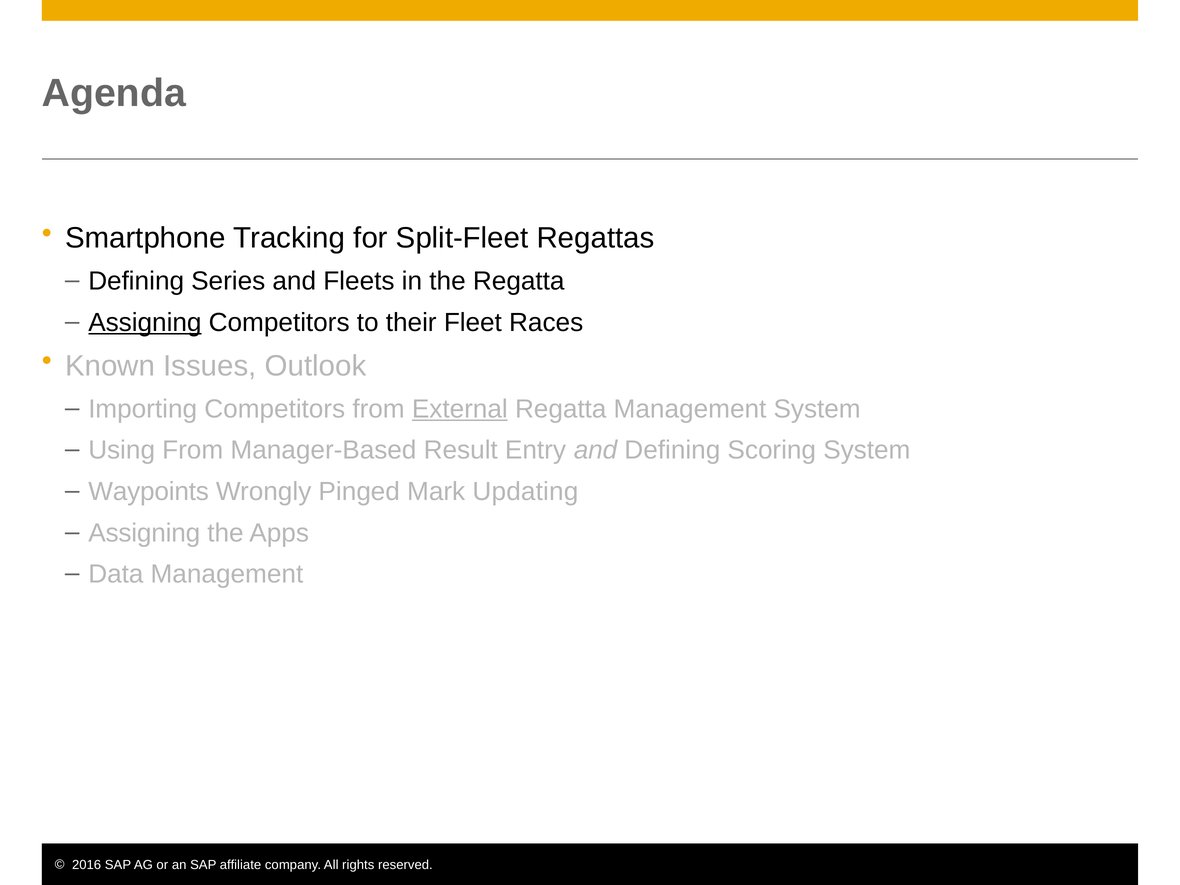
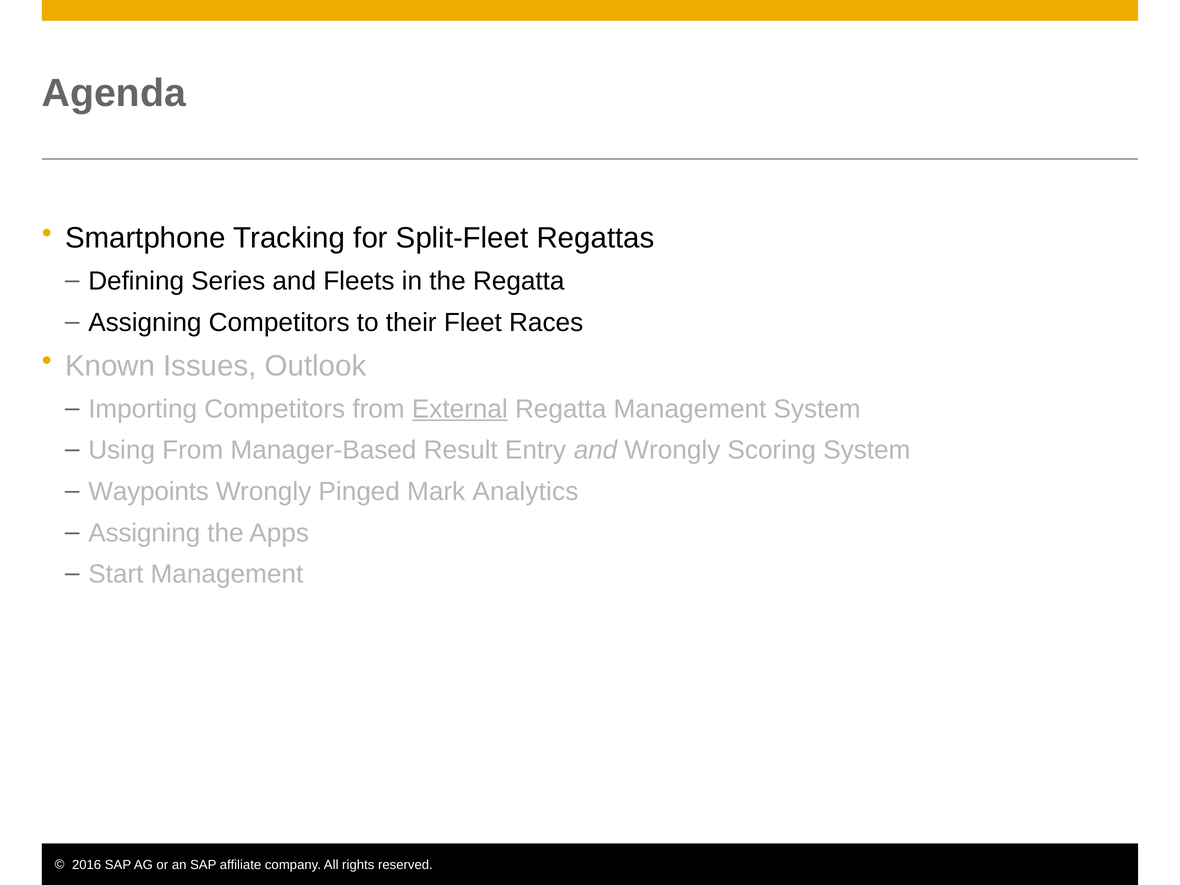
Assigning at (145, 322) underline: present -> none
and Defining: Defining -> Wrongly
Updating: Updating -> Analytics
Data: Data -> Start
